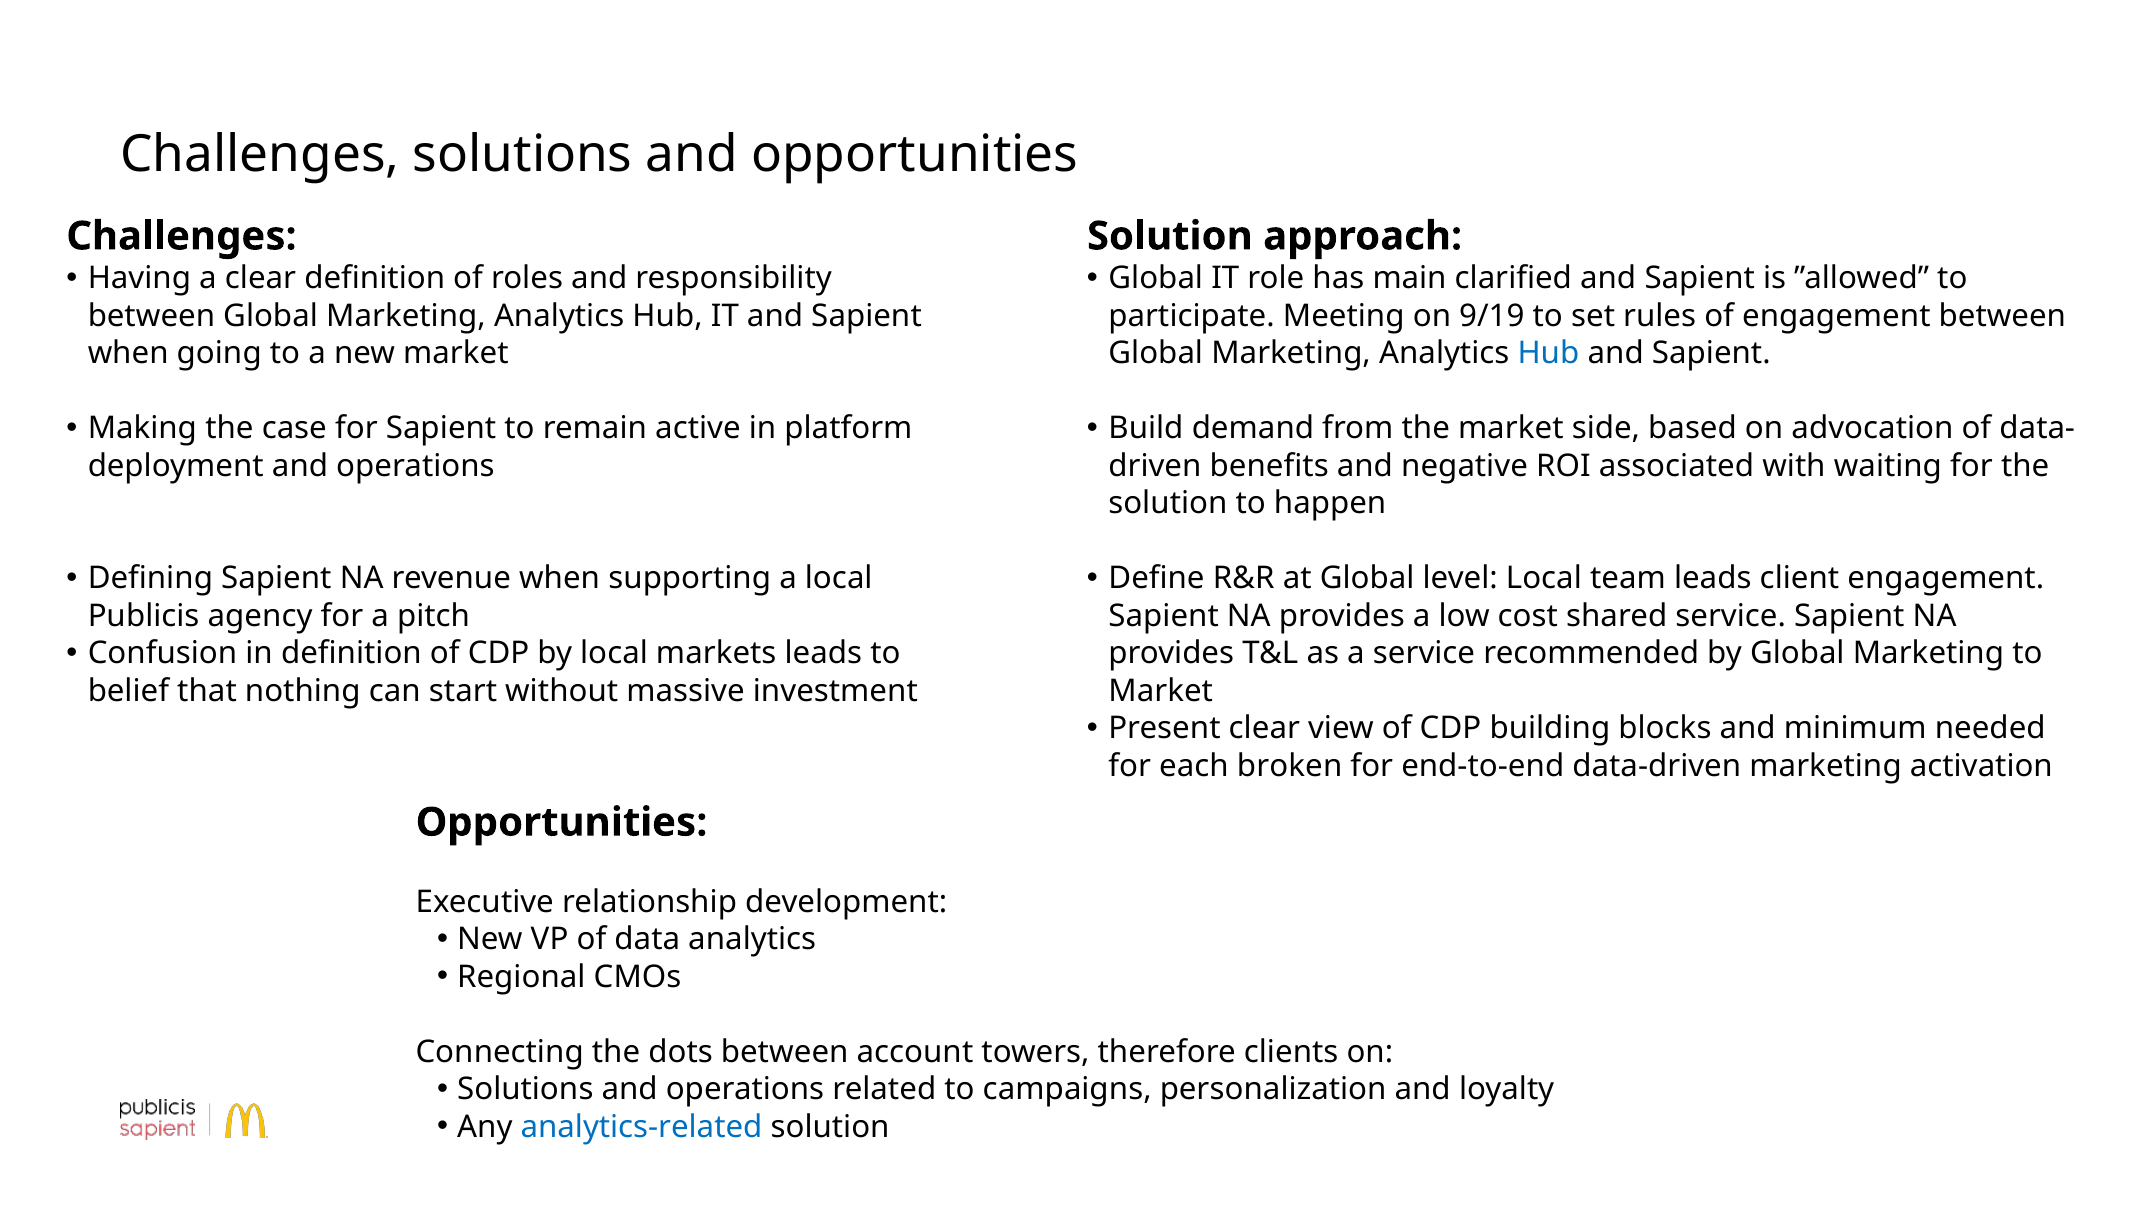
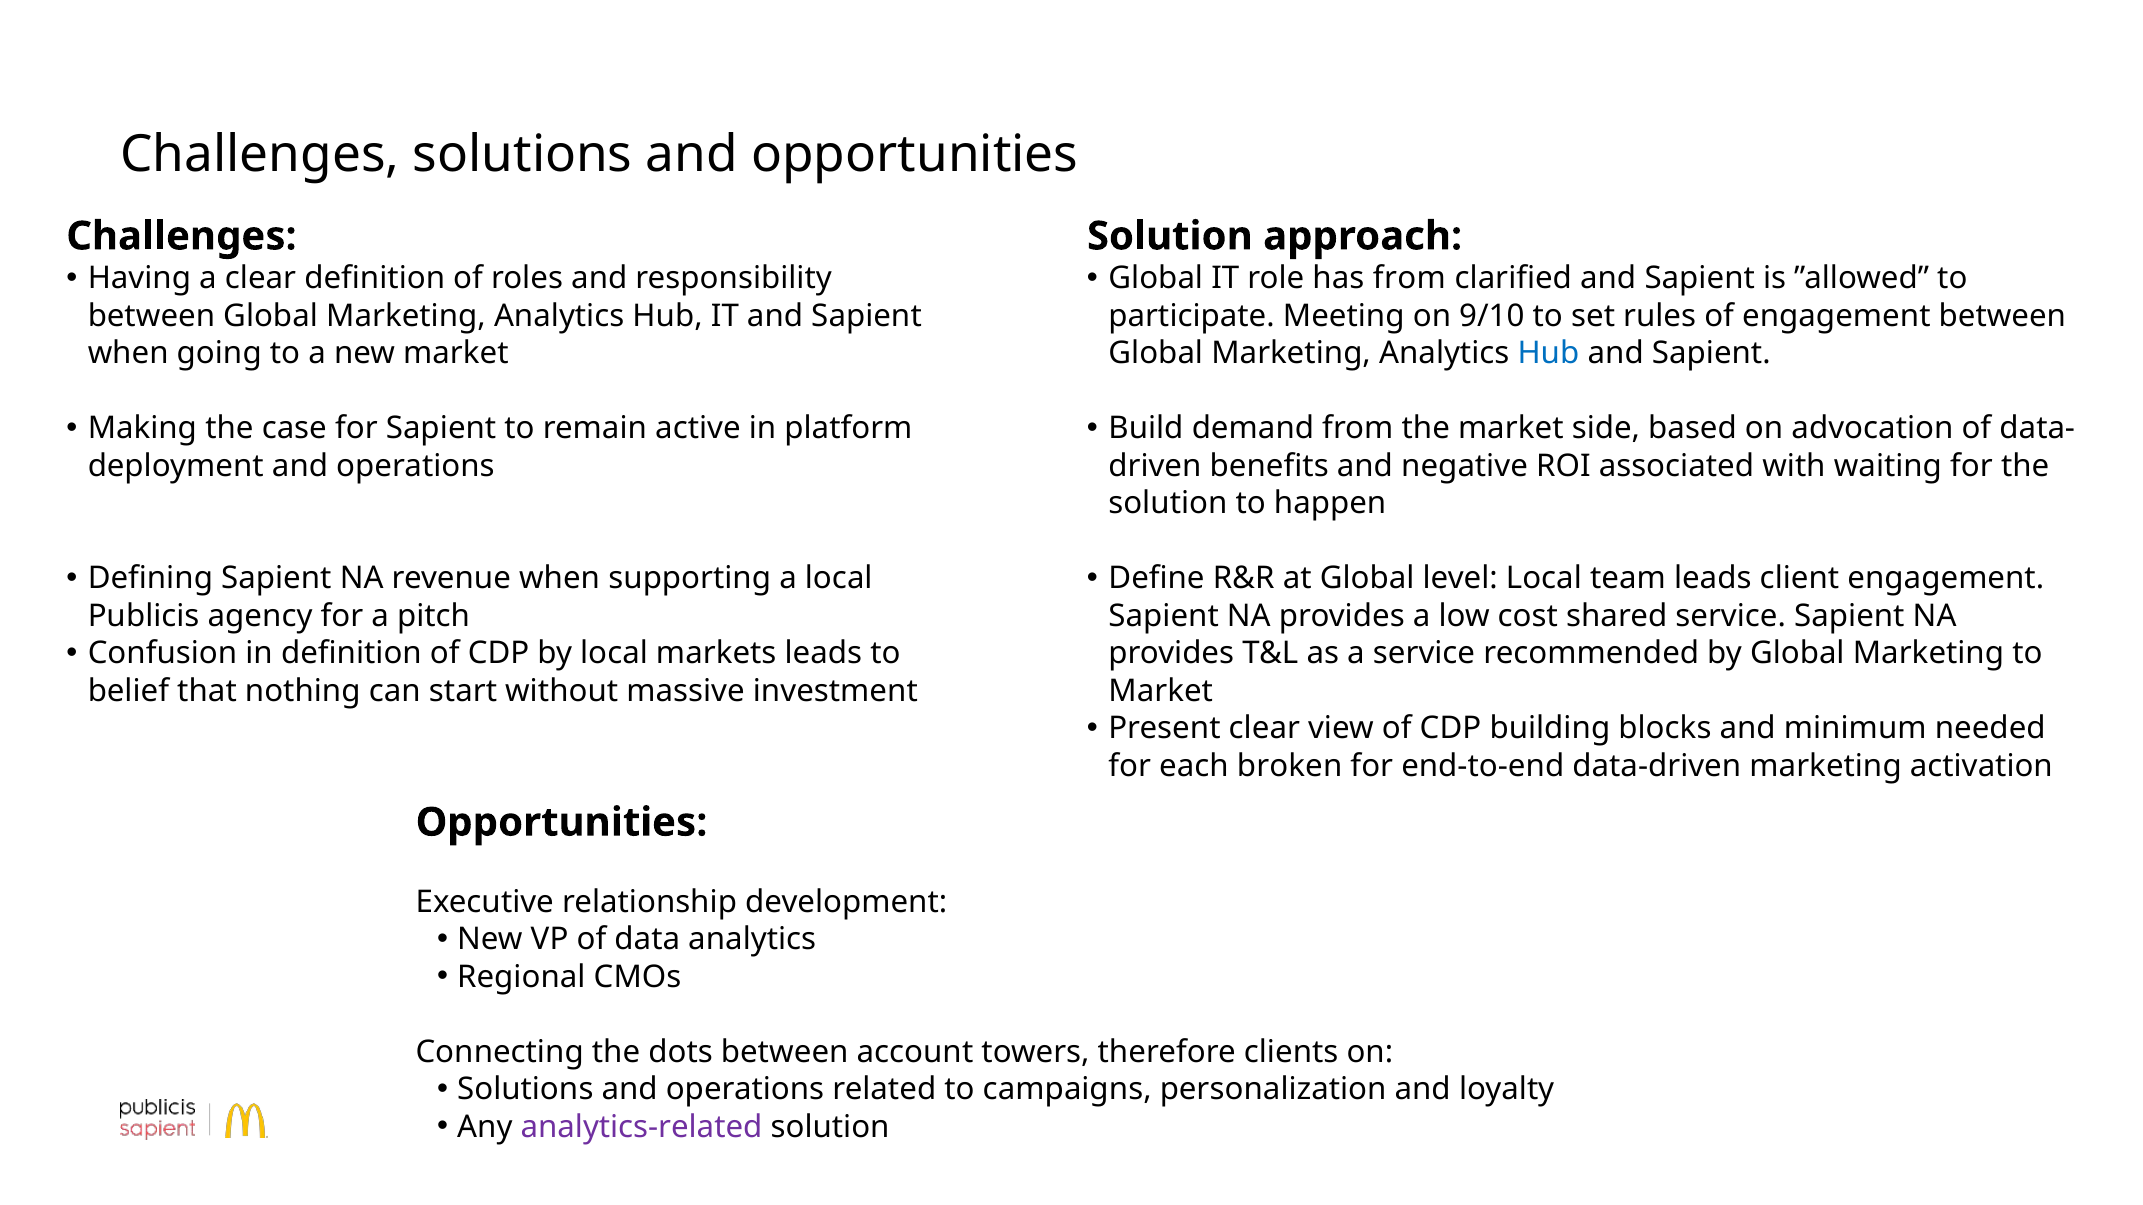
has main: main -> from
9/19: 9/19 -> 9/10
analytics-related colour: blue -> purple
